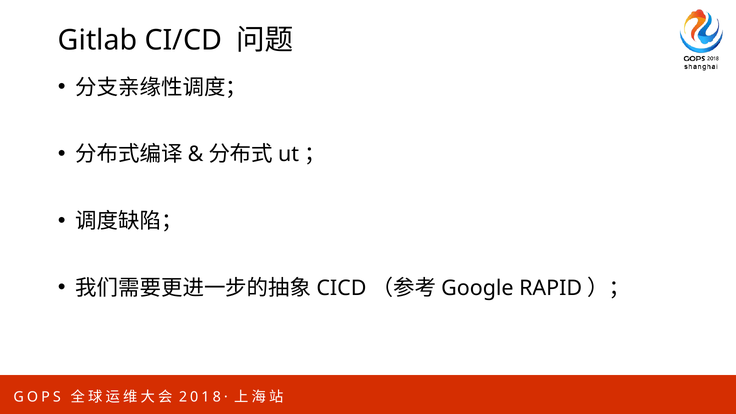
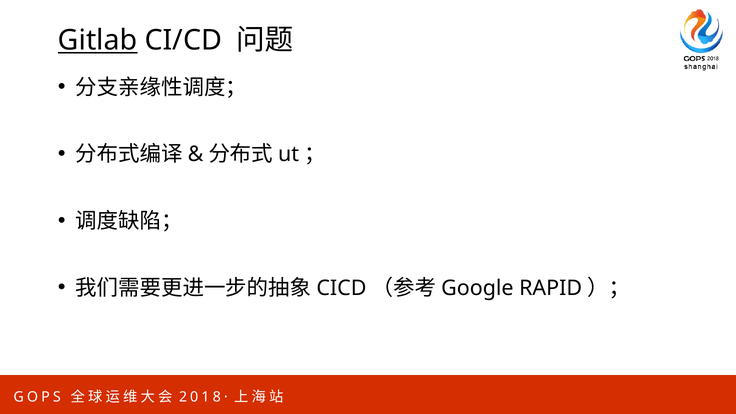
Gitlab underline: none -> present
